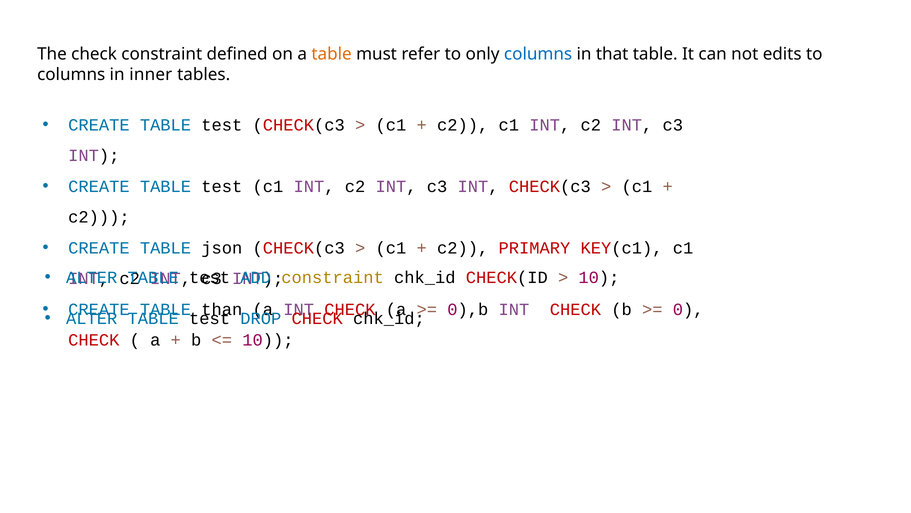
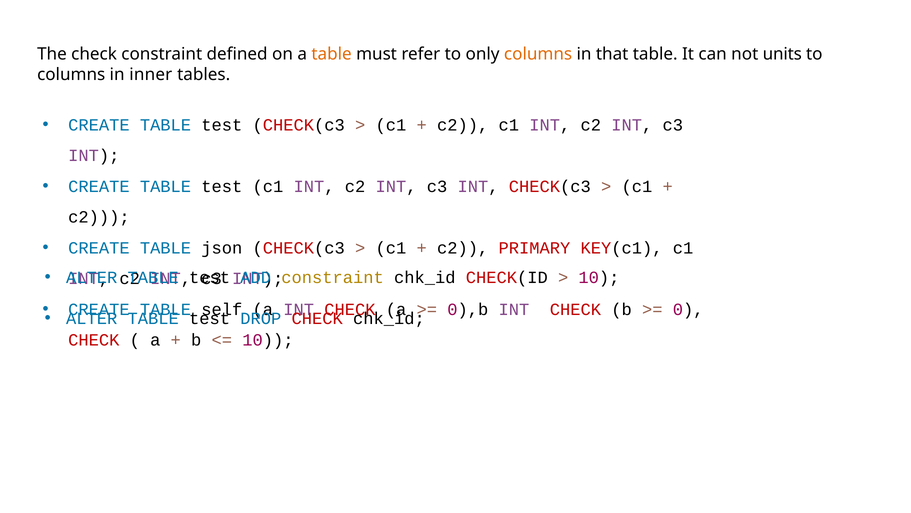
columns at (538, 54) colour: blue -> orange
edits: edits -> units
than: than -> self
